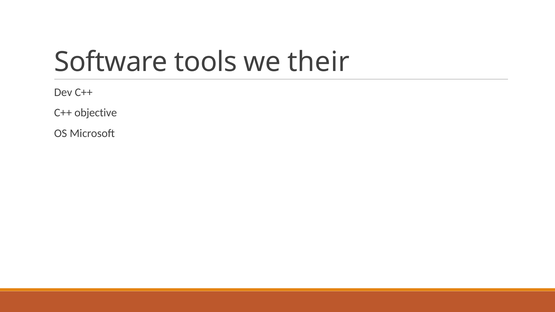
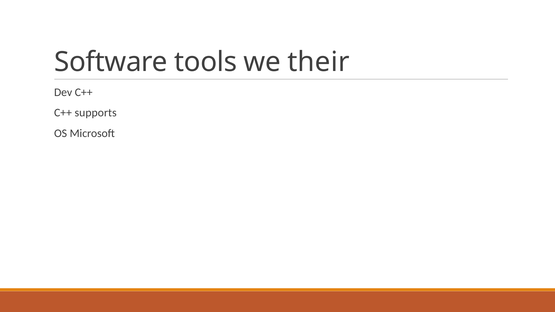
objective: objective -> supports
